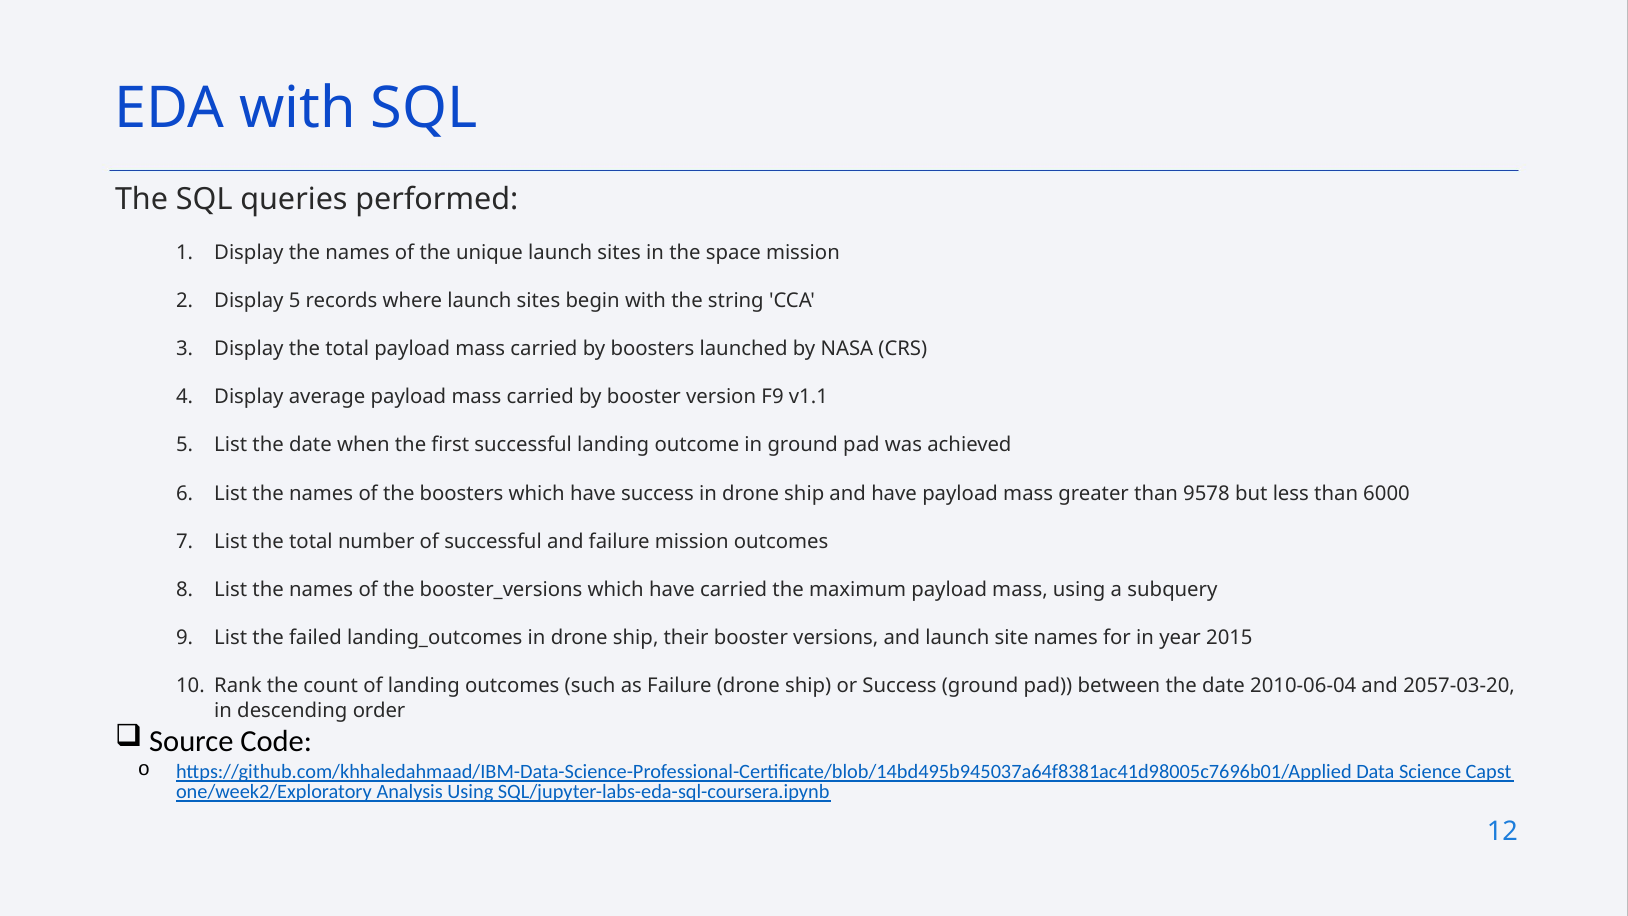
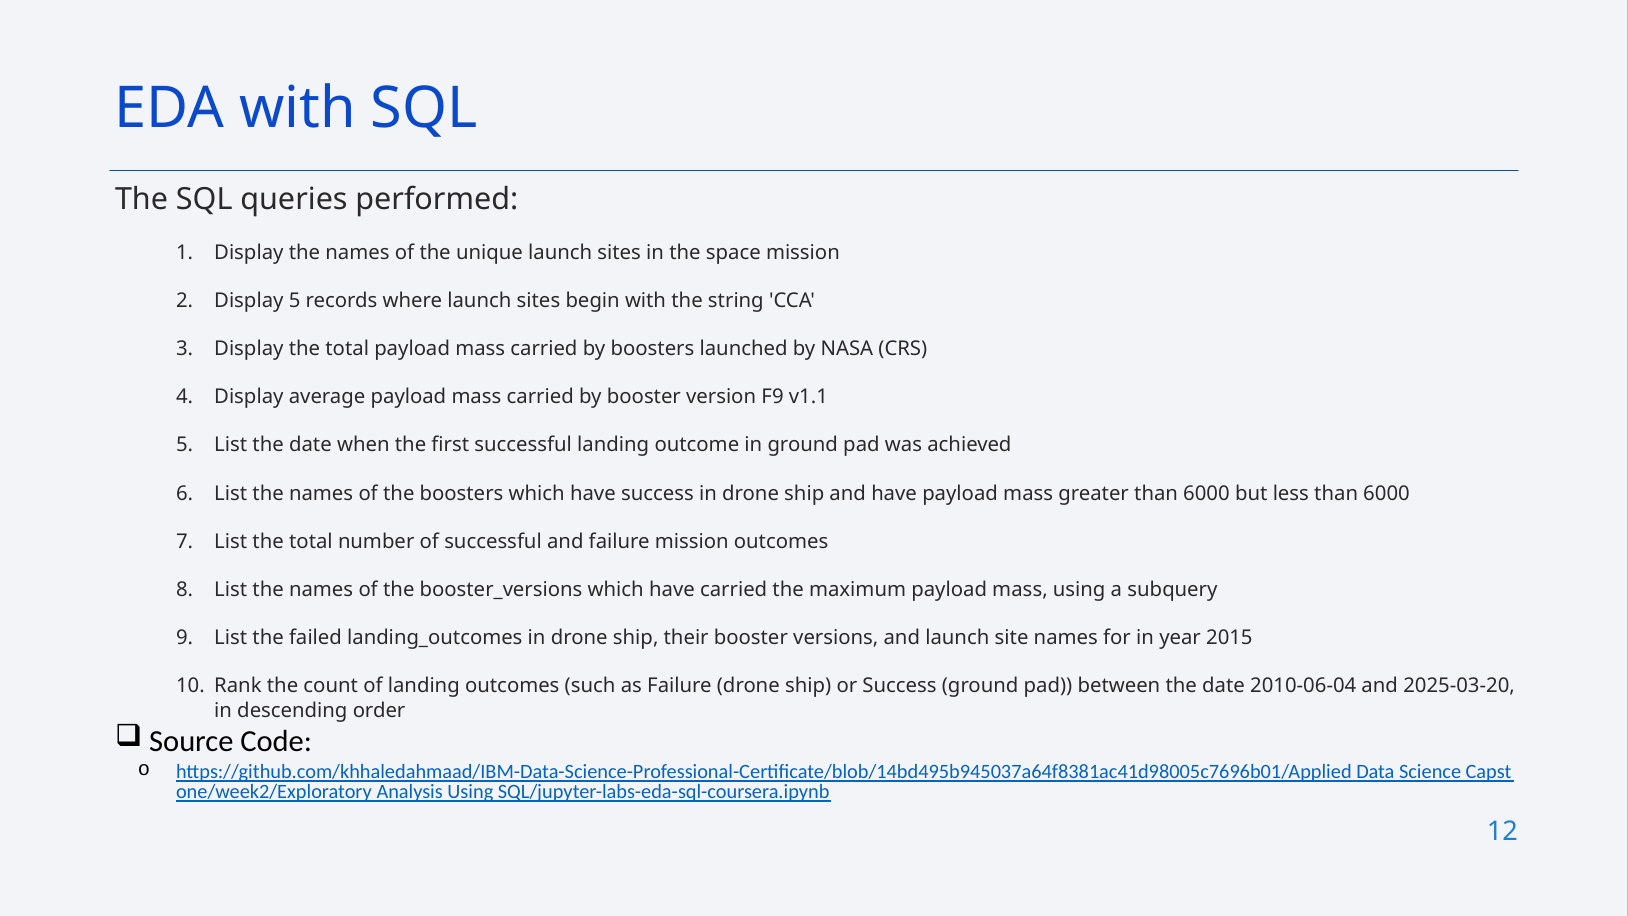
greater than 9578: 9578 -> 6000
2057-03-20: 2057-03-20 -> 2025-03-20
